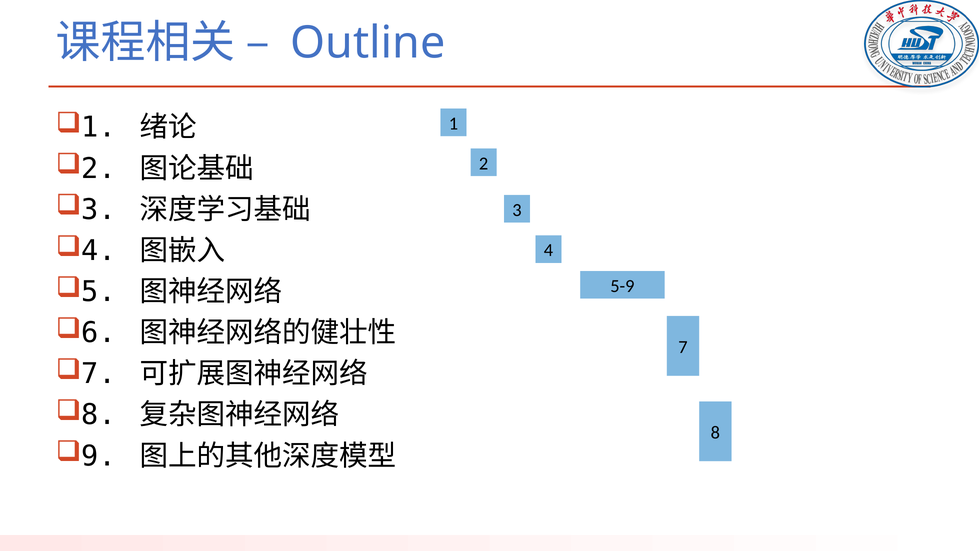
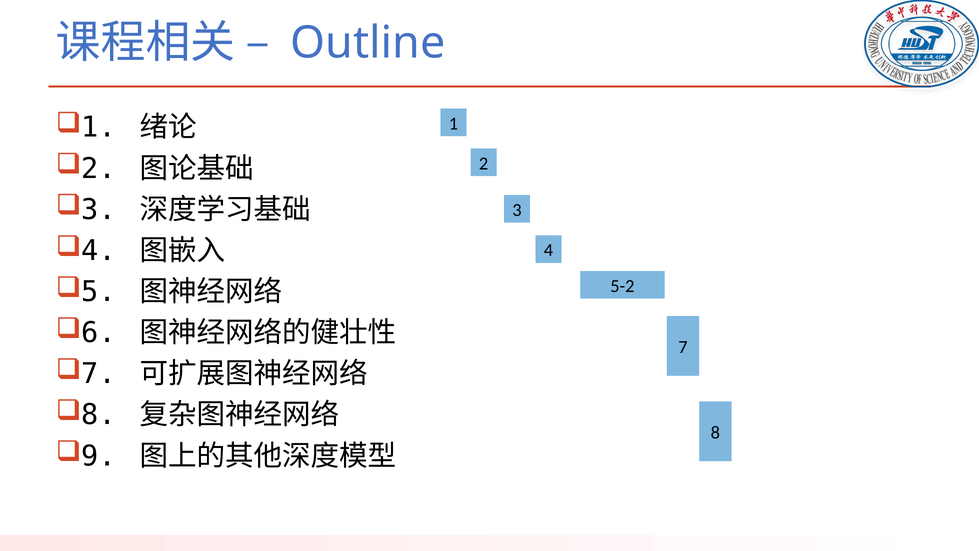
5-9: 5-9 -> 5-2
